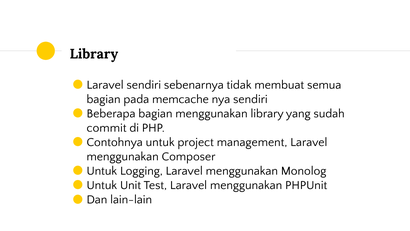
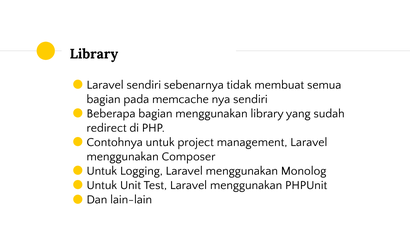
commit: commit -> redirect
